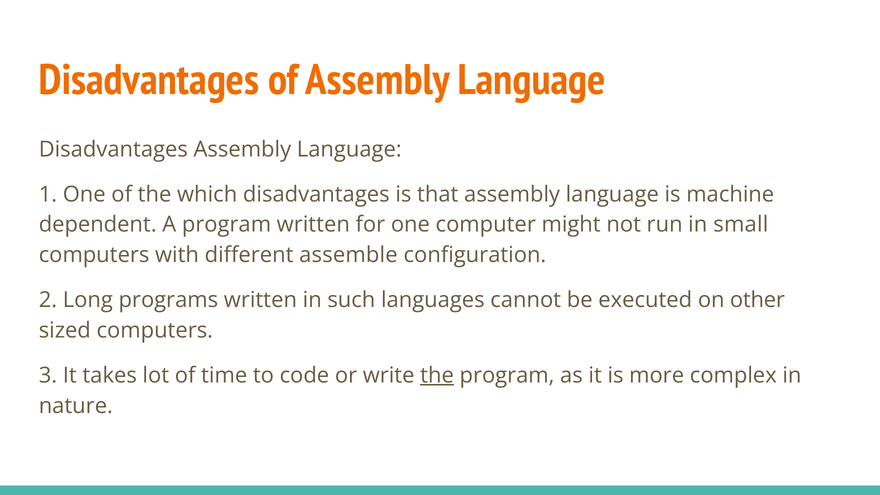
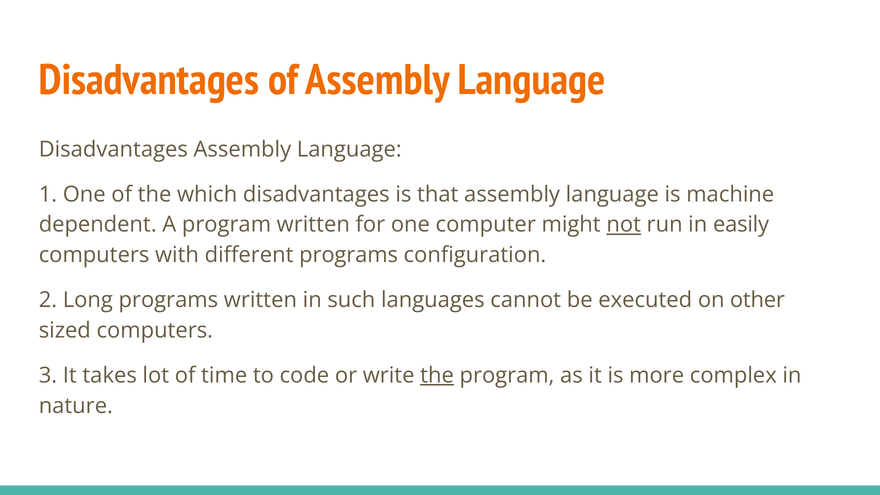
not underline: none -> present
small: small -> easily
different assemble: assemble -> programs
